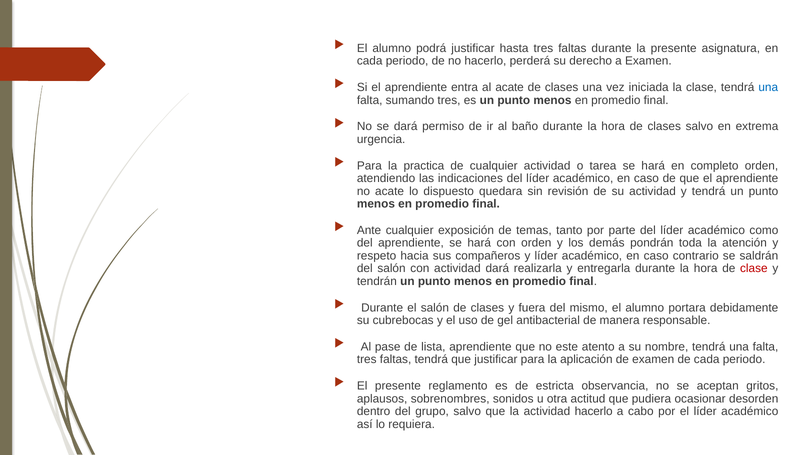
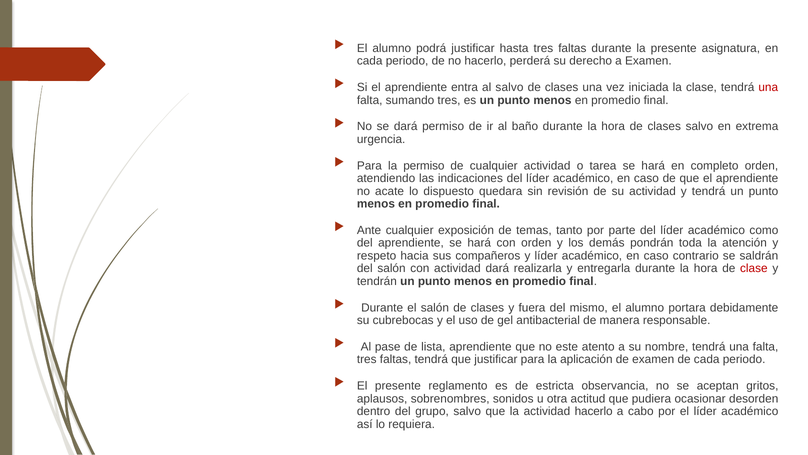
al acate: acate -> salvo
una at (768, 87) colour: blue -> red
la practica: practica -> permiso
